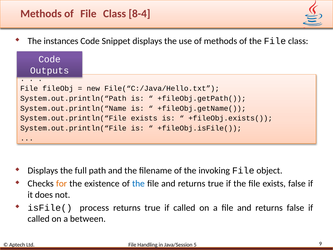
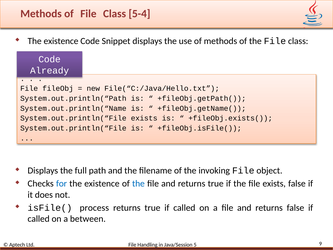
8-4: 8-4 -> 5-4
instances at (61, 41): instances -> existence
Outputs: Outputs -> Already
for colour: orange -> blue
